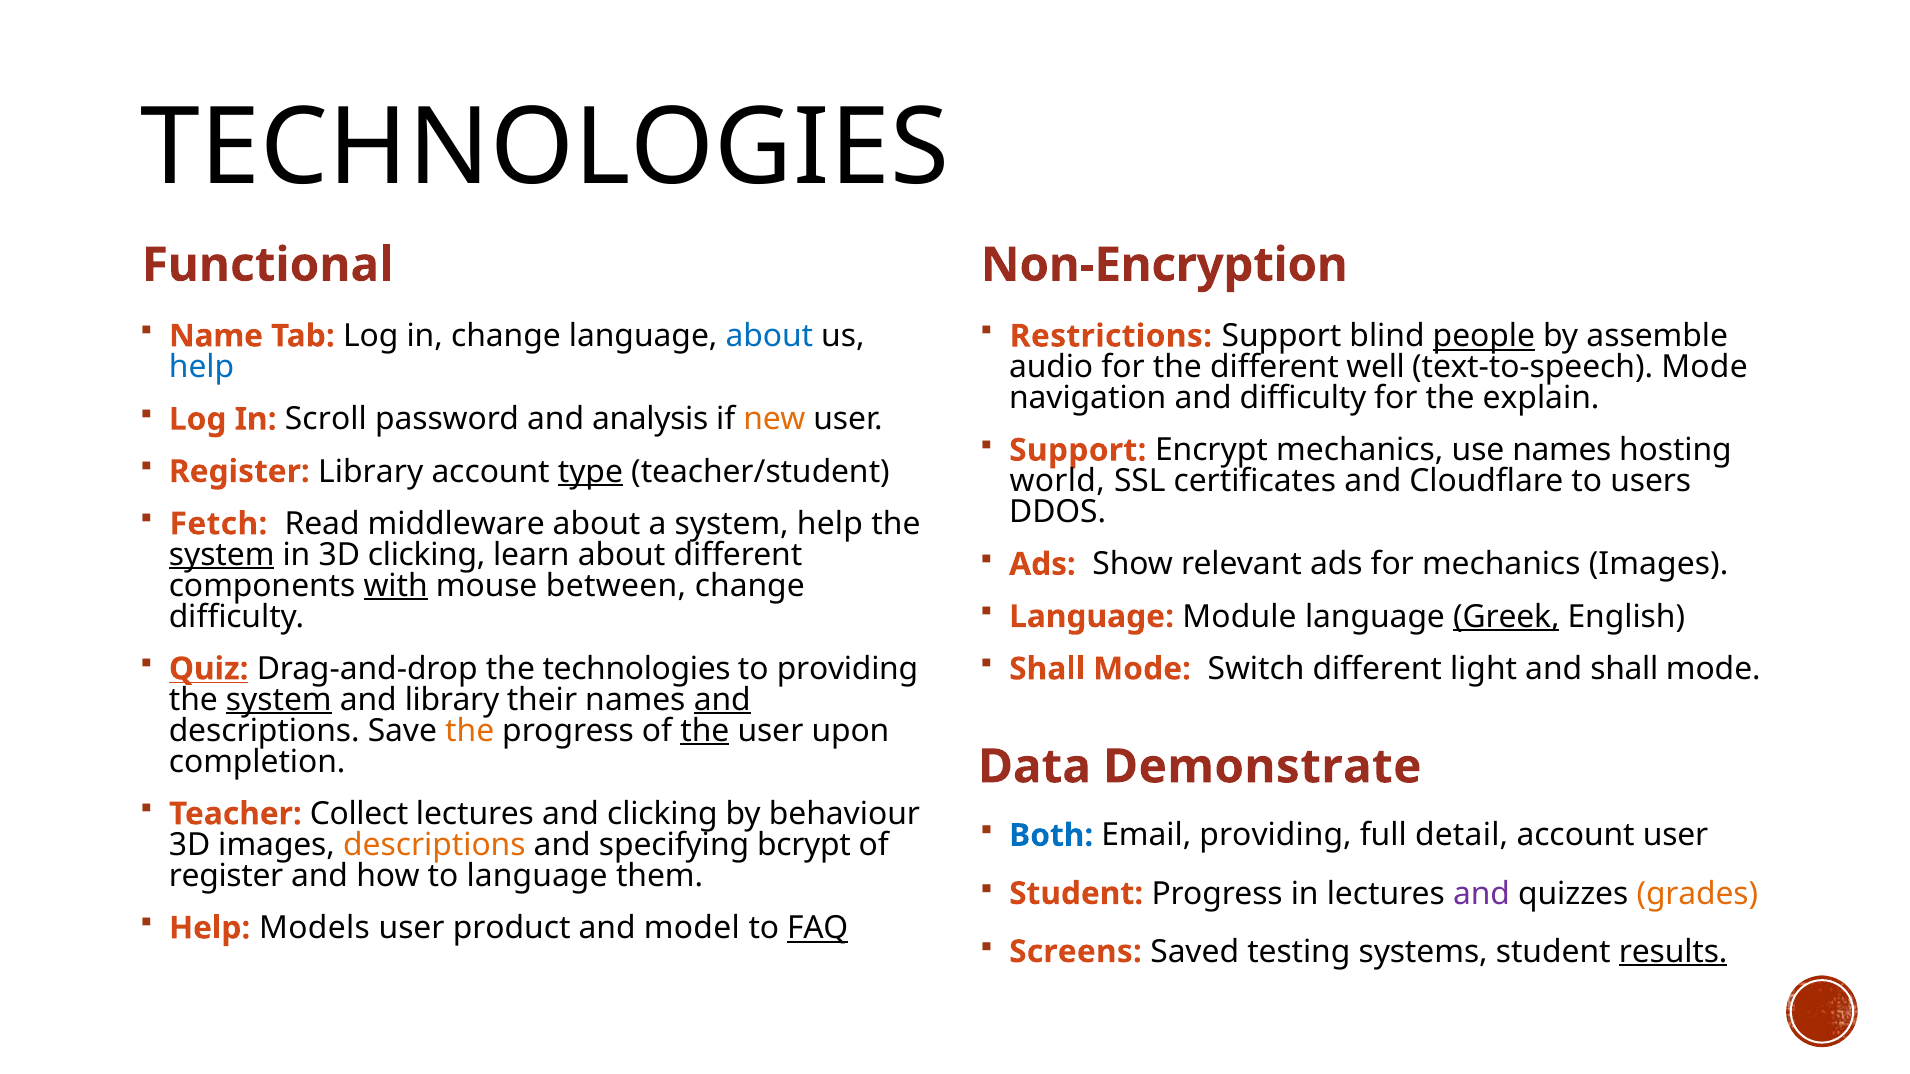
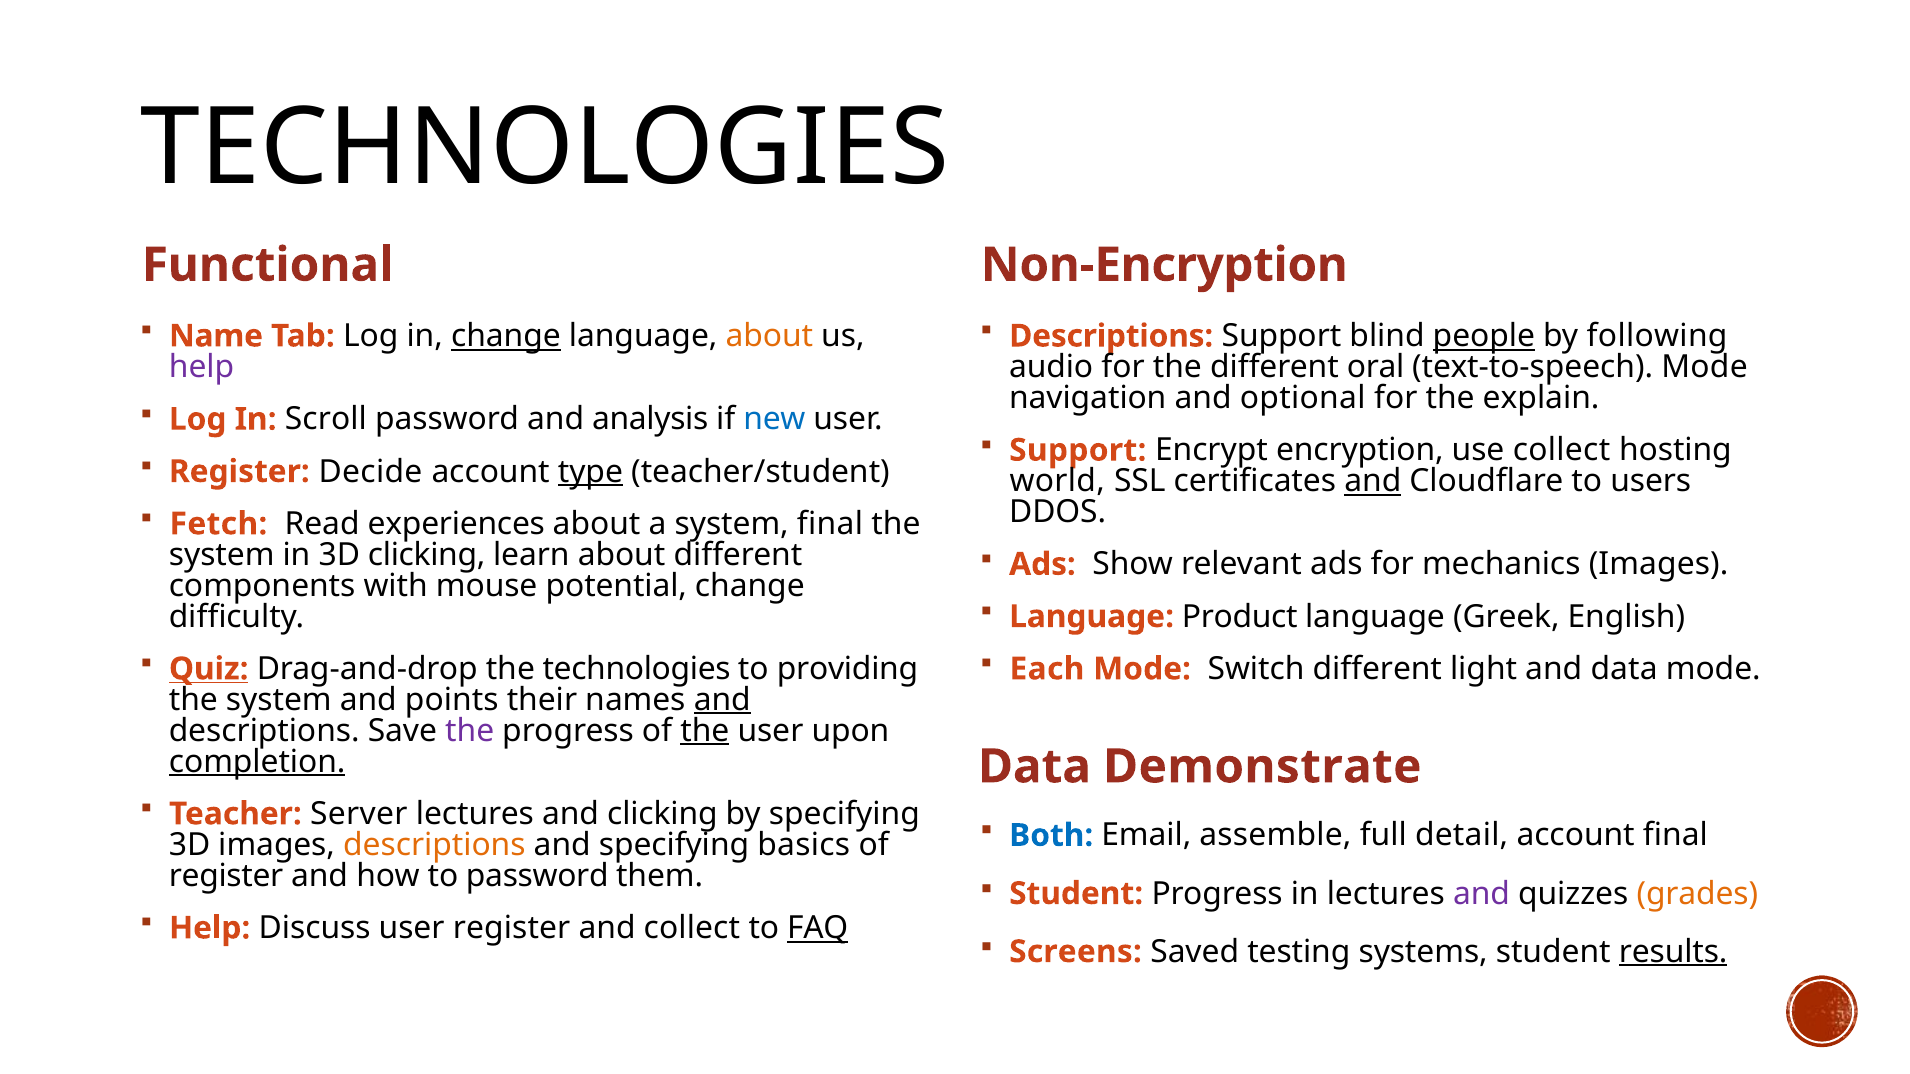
change at (506, 336) underline: none -> present
about at (769, 336) colour: blue -> orange
Restrictions at (1111, 336): Restrictions -> Descriptions
assemble: assemble -> following
help at (202, 367) colour: blue -> purple
well: well -> oral
and difficulty: difficulty -> optional
new colour: orange -> blue
Encrypt mechanics: mechanics -> encryption
use names: names -> collect
Register Library: Library -> Decide
and at (1373, 481) underline: none -> present
middleware: middleware -> experiences
system help: help -> final
system at (222, 555) underline: present -> none
with underline: present -> none
between: between -> potential
Module: Module -> Product
Greek underline: present -> none
Shall at (1047, 669): Shall -> Each
and shall: shall -> data
system at (279, 700) underline: present -> none
and library: library -> points
the at (470, 731) colour: orange -> purple
completion underline: none -> present
Collect: Collect -> Server
by behaviour: behaviour -> specifying
Email providing: providing -> assemble
account user: user -> final
bcrypt: bcrypt -> basics
to language: language -> password
Models: Models -> Discuss
user product: product -> register
and model: model -> collect
